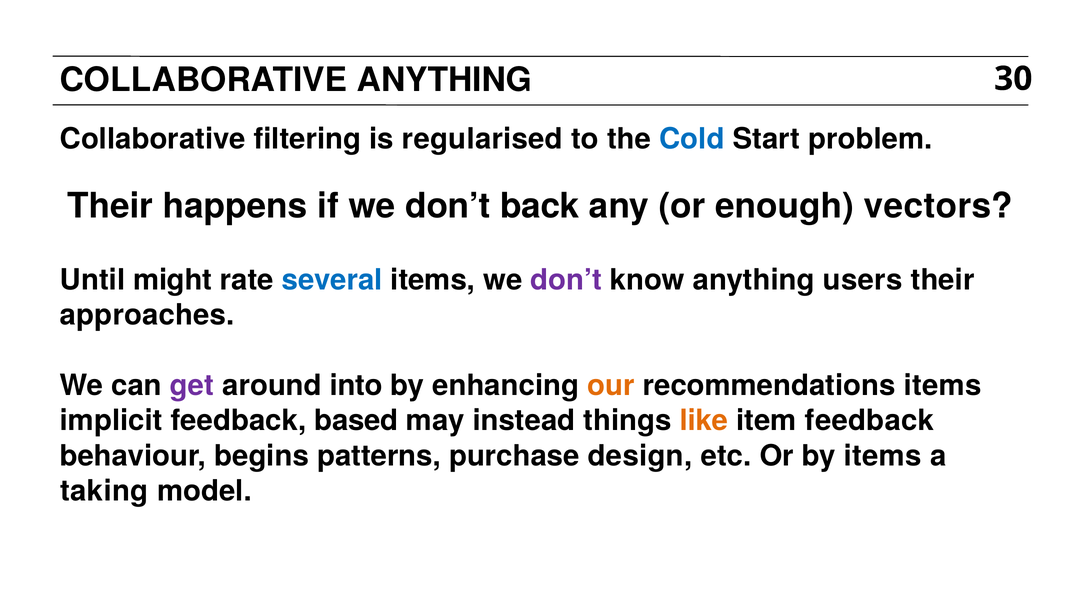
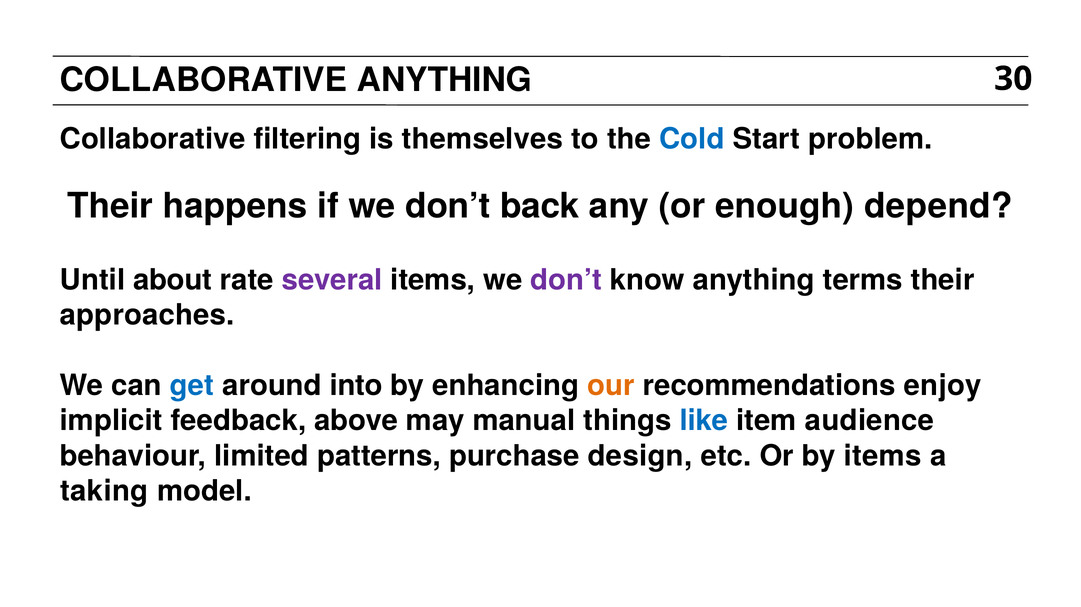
regularised: regularised -> themselves
vectors: vectors -> depend
might: might -> about
several colour: blue -> purple
users: users -> terms
get colour: purple -> blue
recommendations items: items -> enjoy
based: based -> above
instead: instead -> manual
like colour: orange -> blue
item feedback: feedback -> audience
begins: begins -> limited
